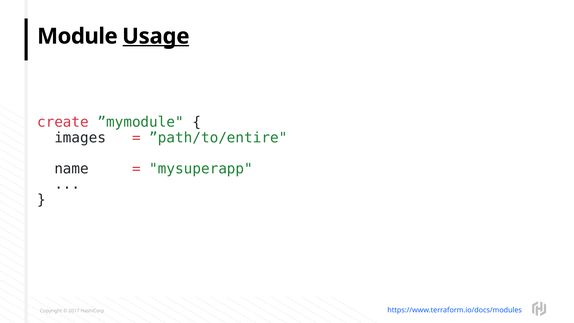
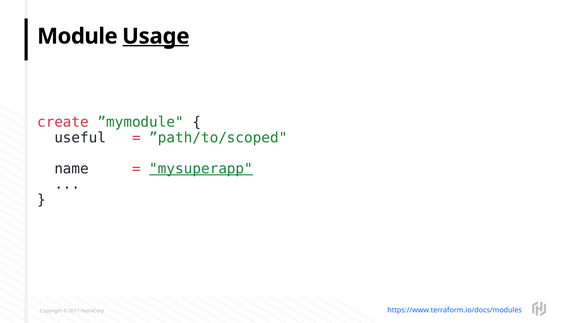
images: images -> useful
”path/to/entire: ”path/to/entire -> ”path/to/scoped
mysuperapp underline: none -> present
